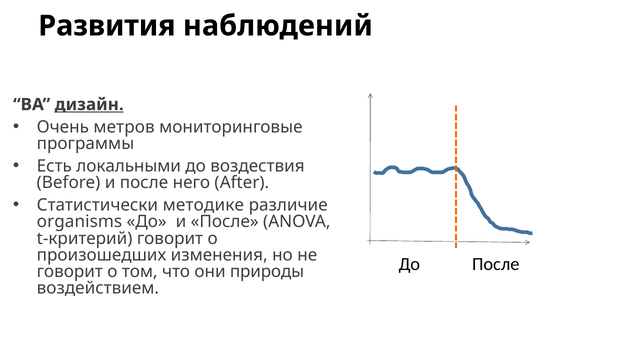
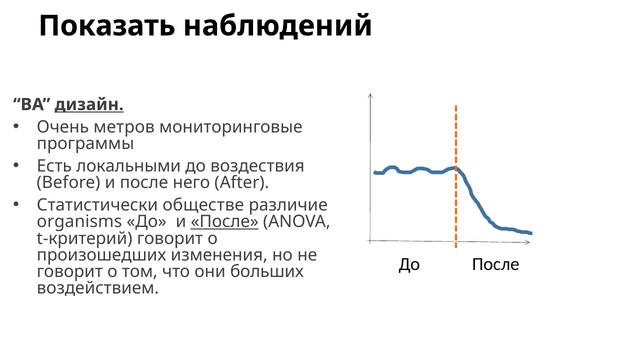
Развития: Развития -> Показать
методике: методике -> обществе
После at (225, 222) underline: none -> present
природы: природы -> больших
